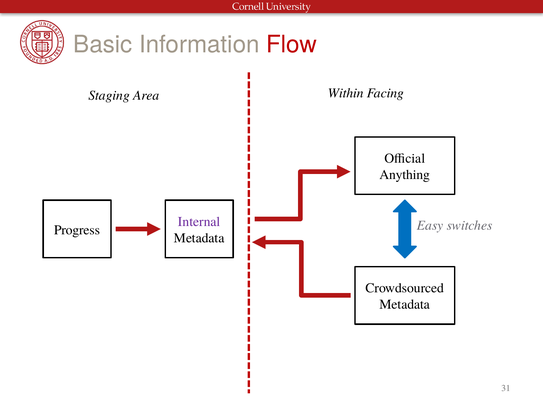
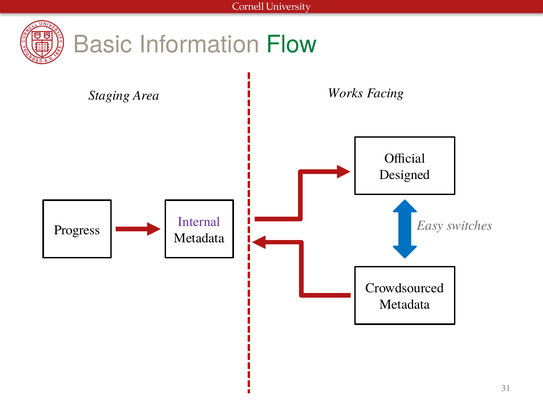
Flow colour: red -> green
Within: Within -> Works
Anything: Anything -> Designed
